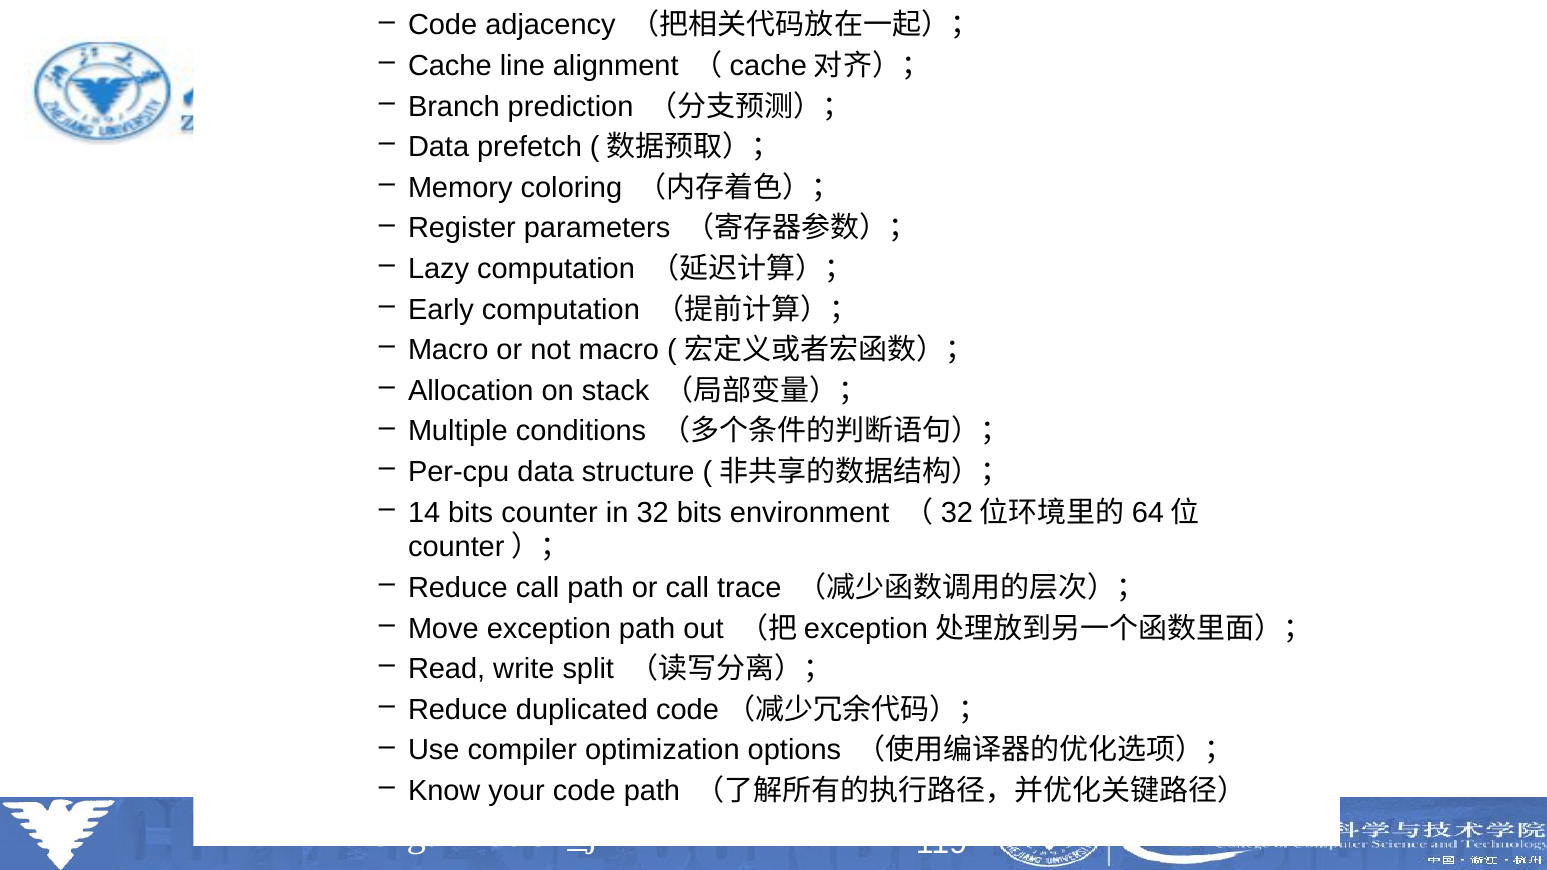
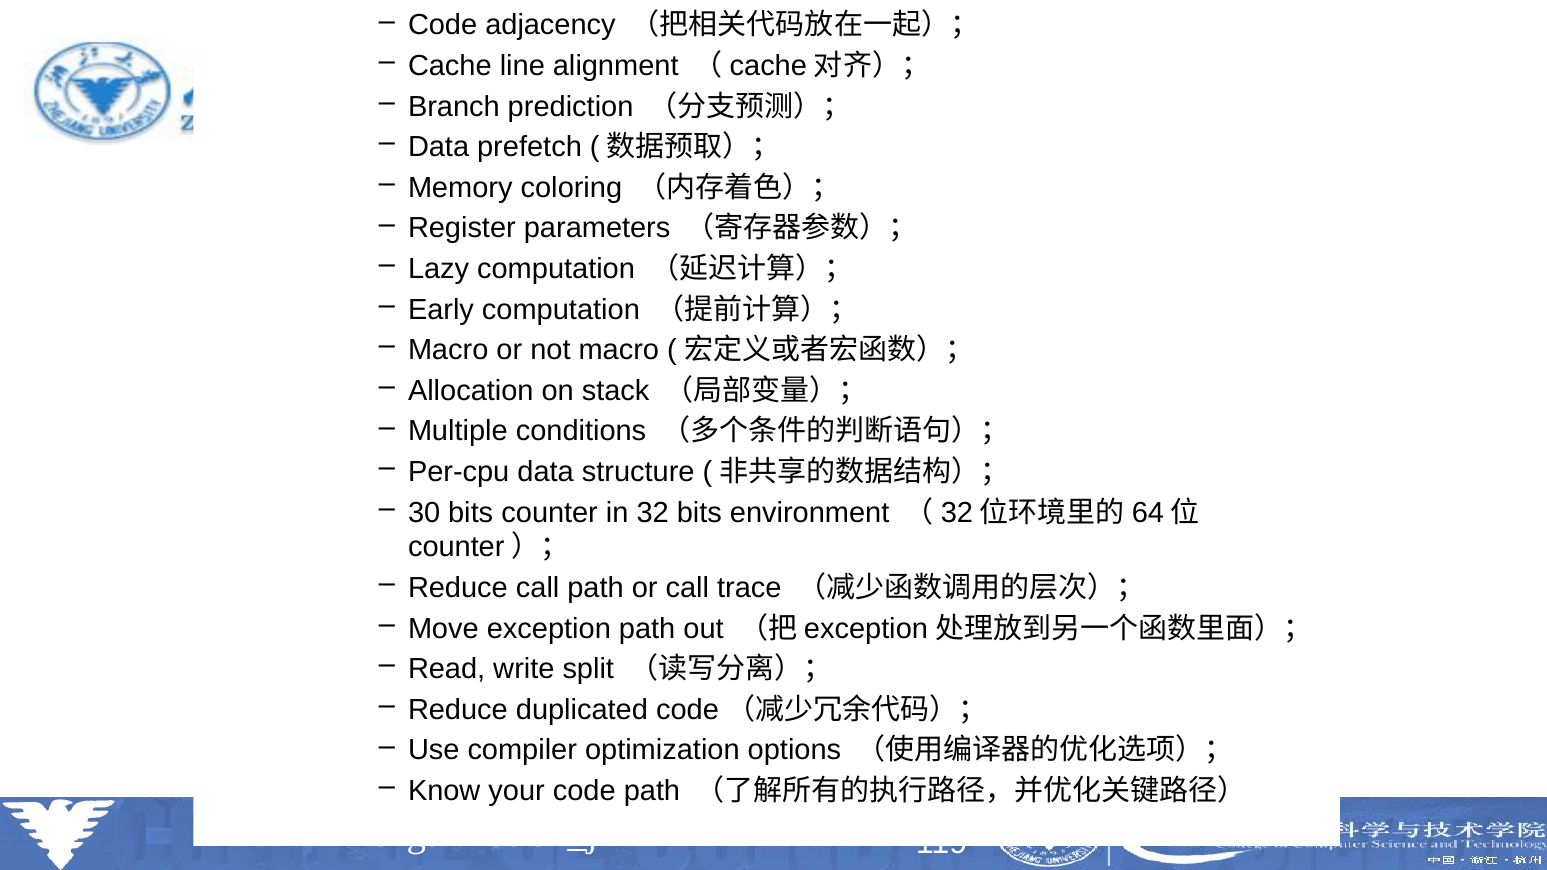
14: 14 -> 30
